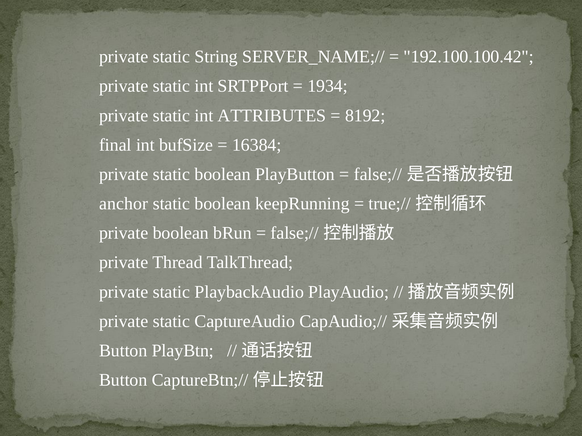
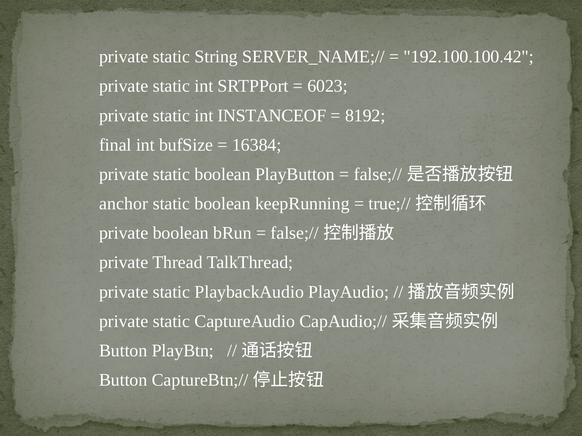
1934: 1934 -> 6023
ATTRIBUTES: ATTRIBUTES -> INSTANCEOF
